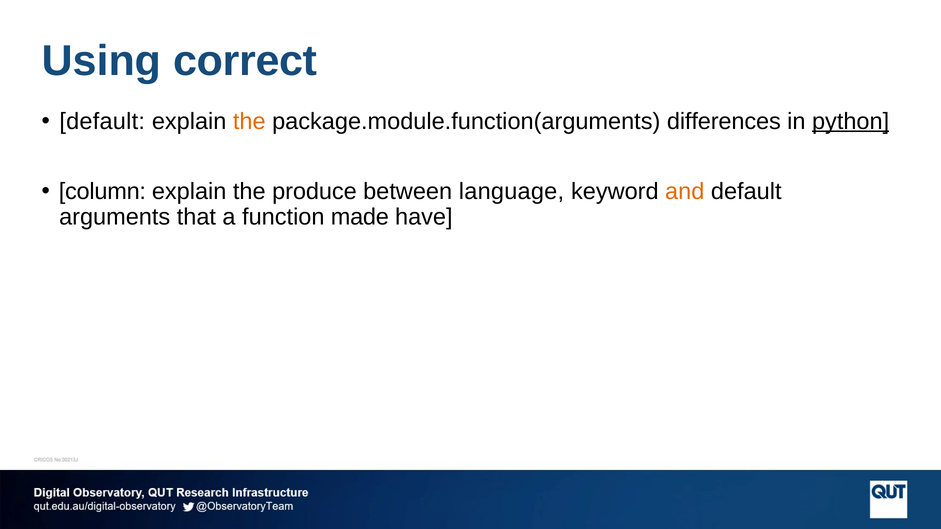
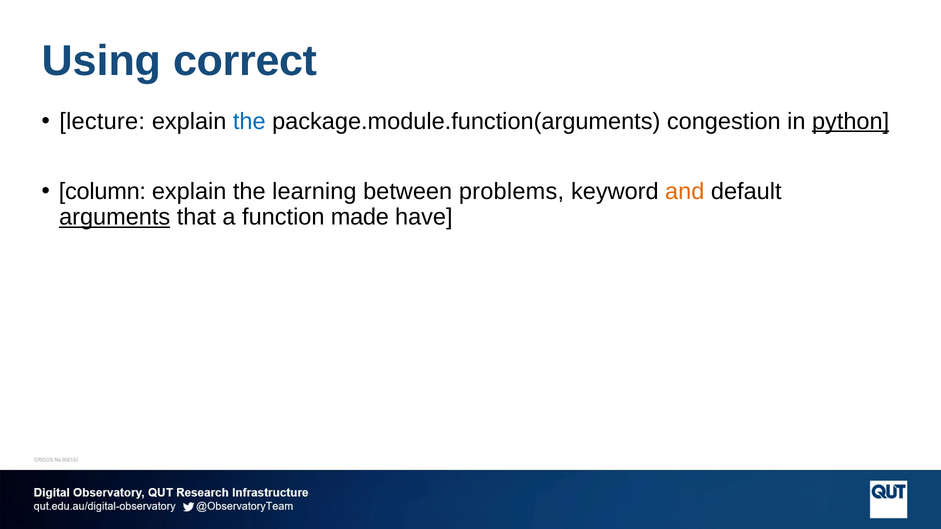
default at (102, 121): default -> lecture
the at (249, 121) colour: orange -> blue
differences: differences -> congestion
produce: produce -> learning
language: language -> problems
arguments underline: none -> present
